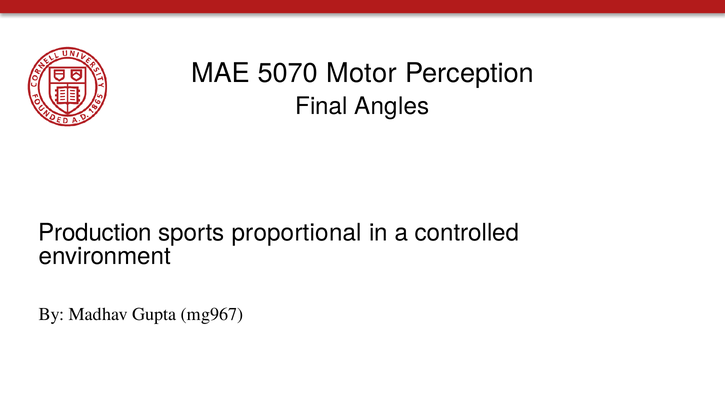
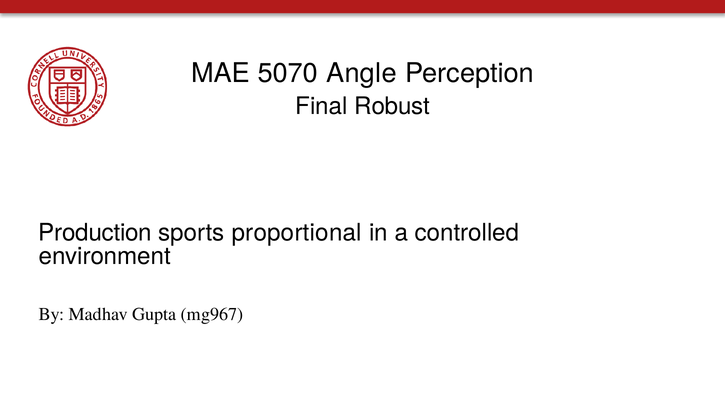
Motor: Motor -> Angle
Angles: Angles -> Robust
